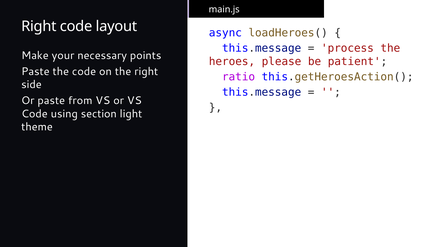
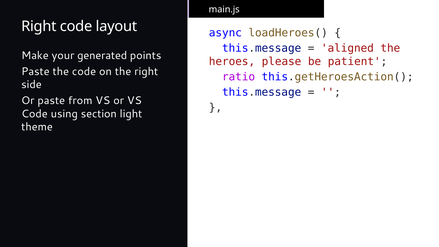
process: process -> aligned
necessary: necessary -> generated
